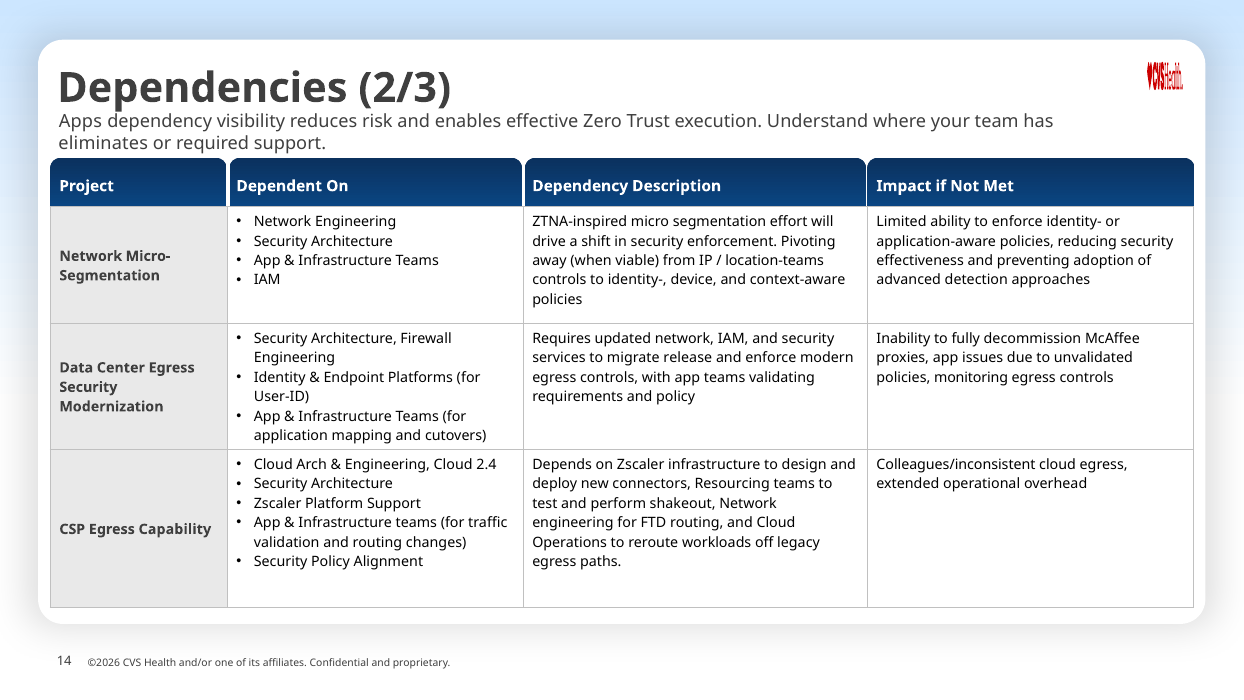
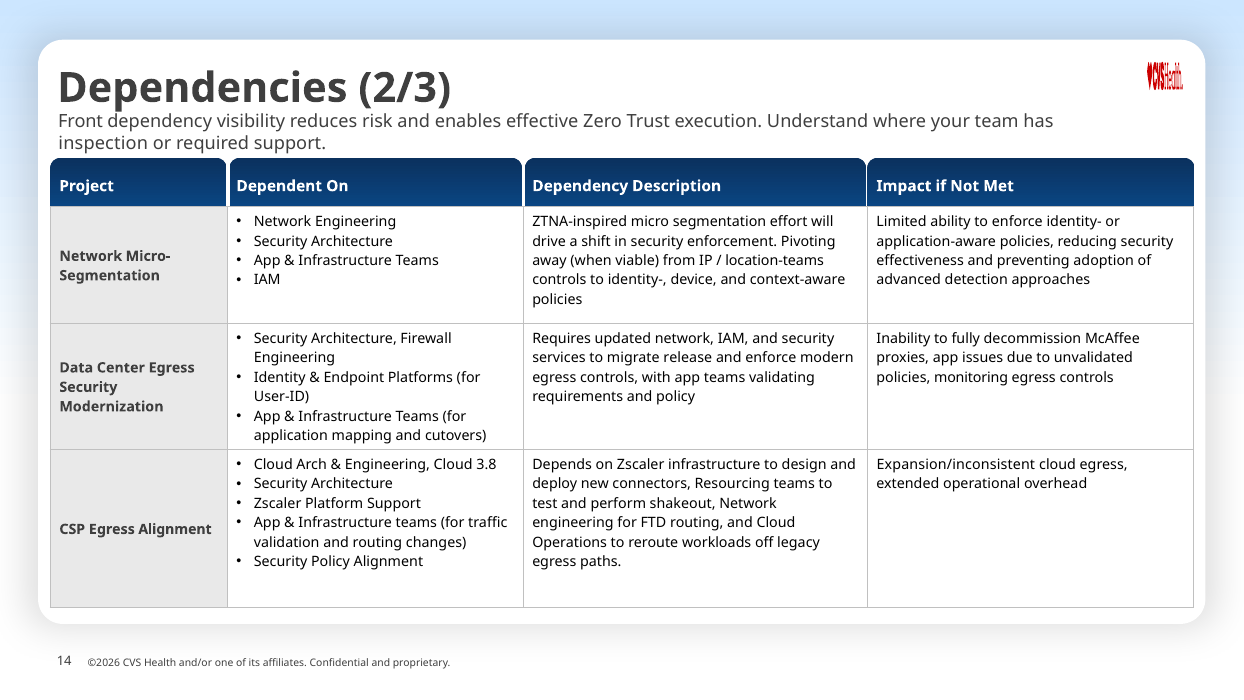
Apps: Apps -> Front
eliminates: eliminates -> inspection
2.4: 2.4 -> 3.8
Colleagues/inconsistent: Colleagues/inconsistent -> Expansion/inconsistent
Egress Capability: Capability -> Alignment
